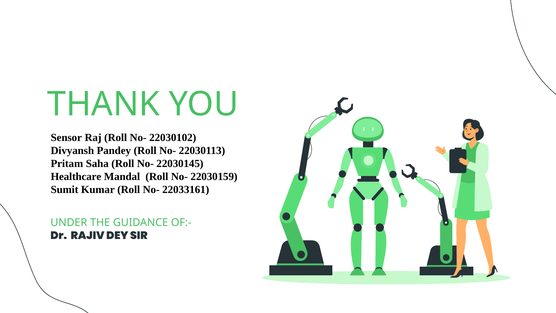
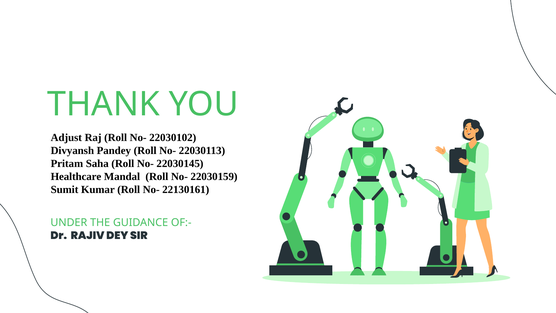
Sensor: Sensor -> Adjust
22033161: 22033161 -> 22130161
